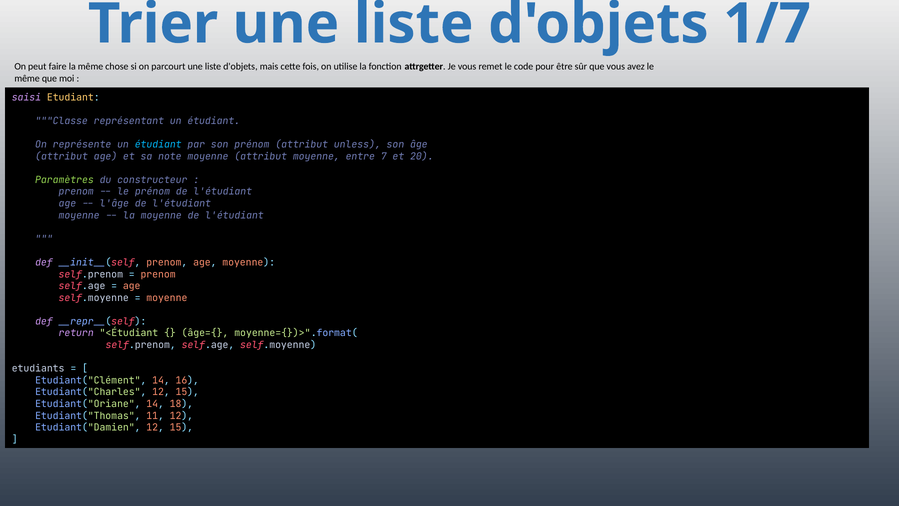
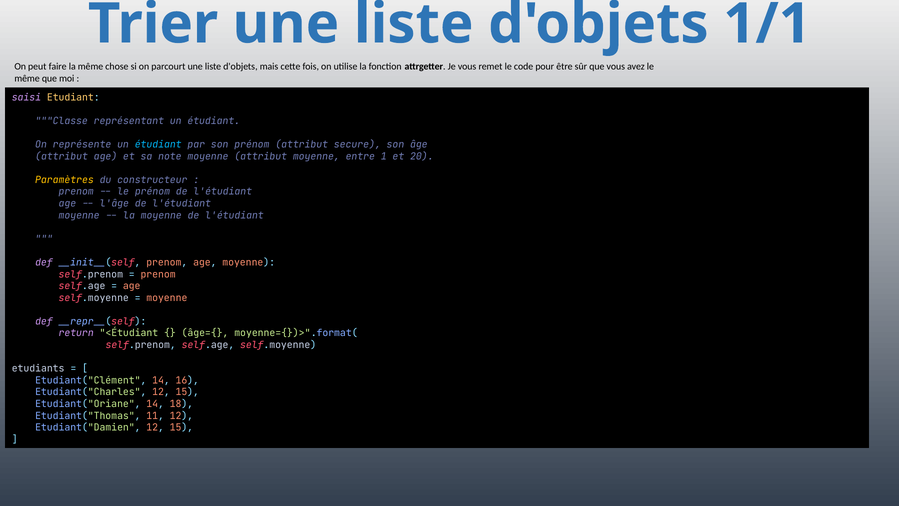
1/7: 1/7 -> 1/1
unless: unless -> secure
7: 7 -> 1
Paramètres colour: light green -> yellow
